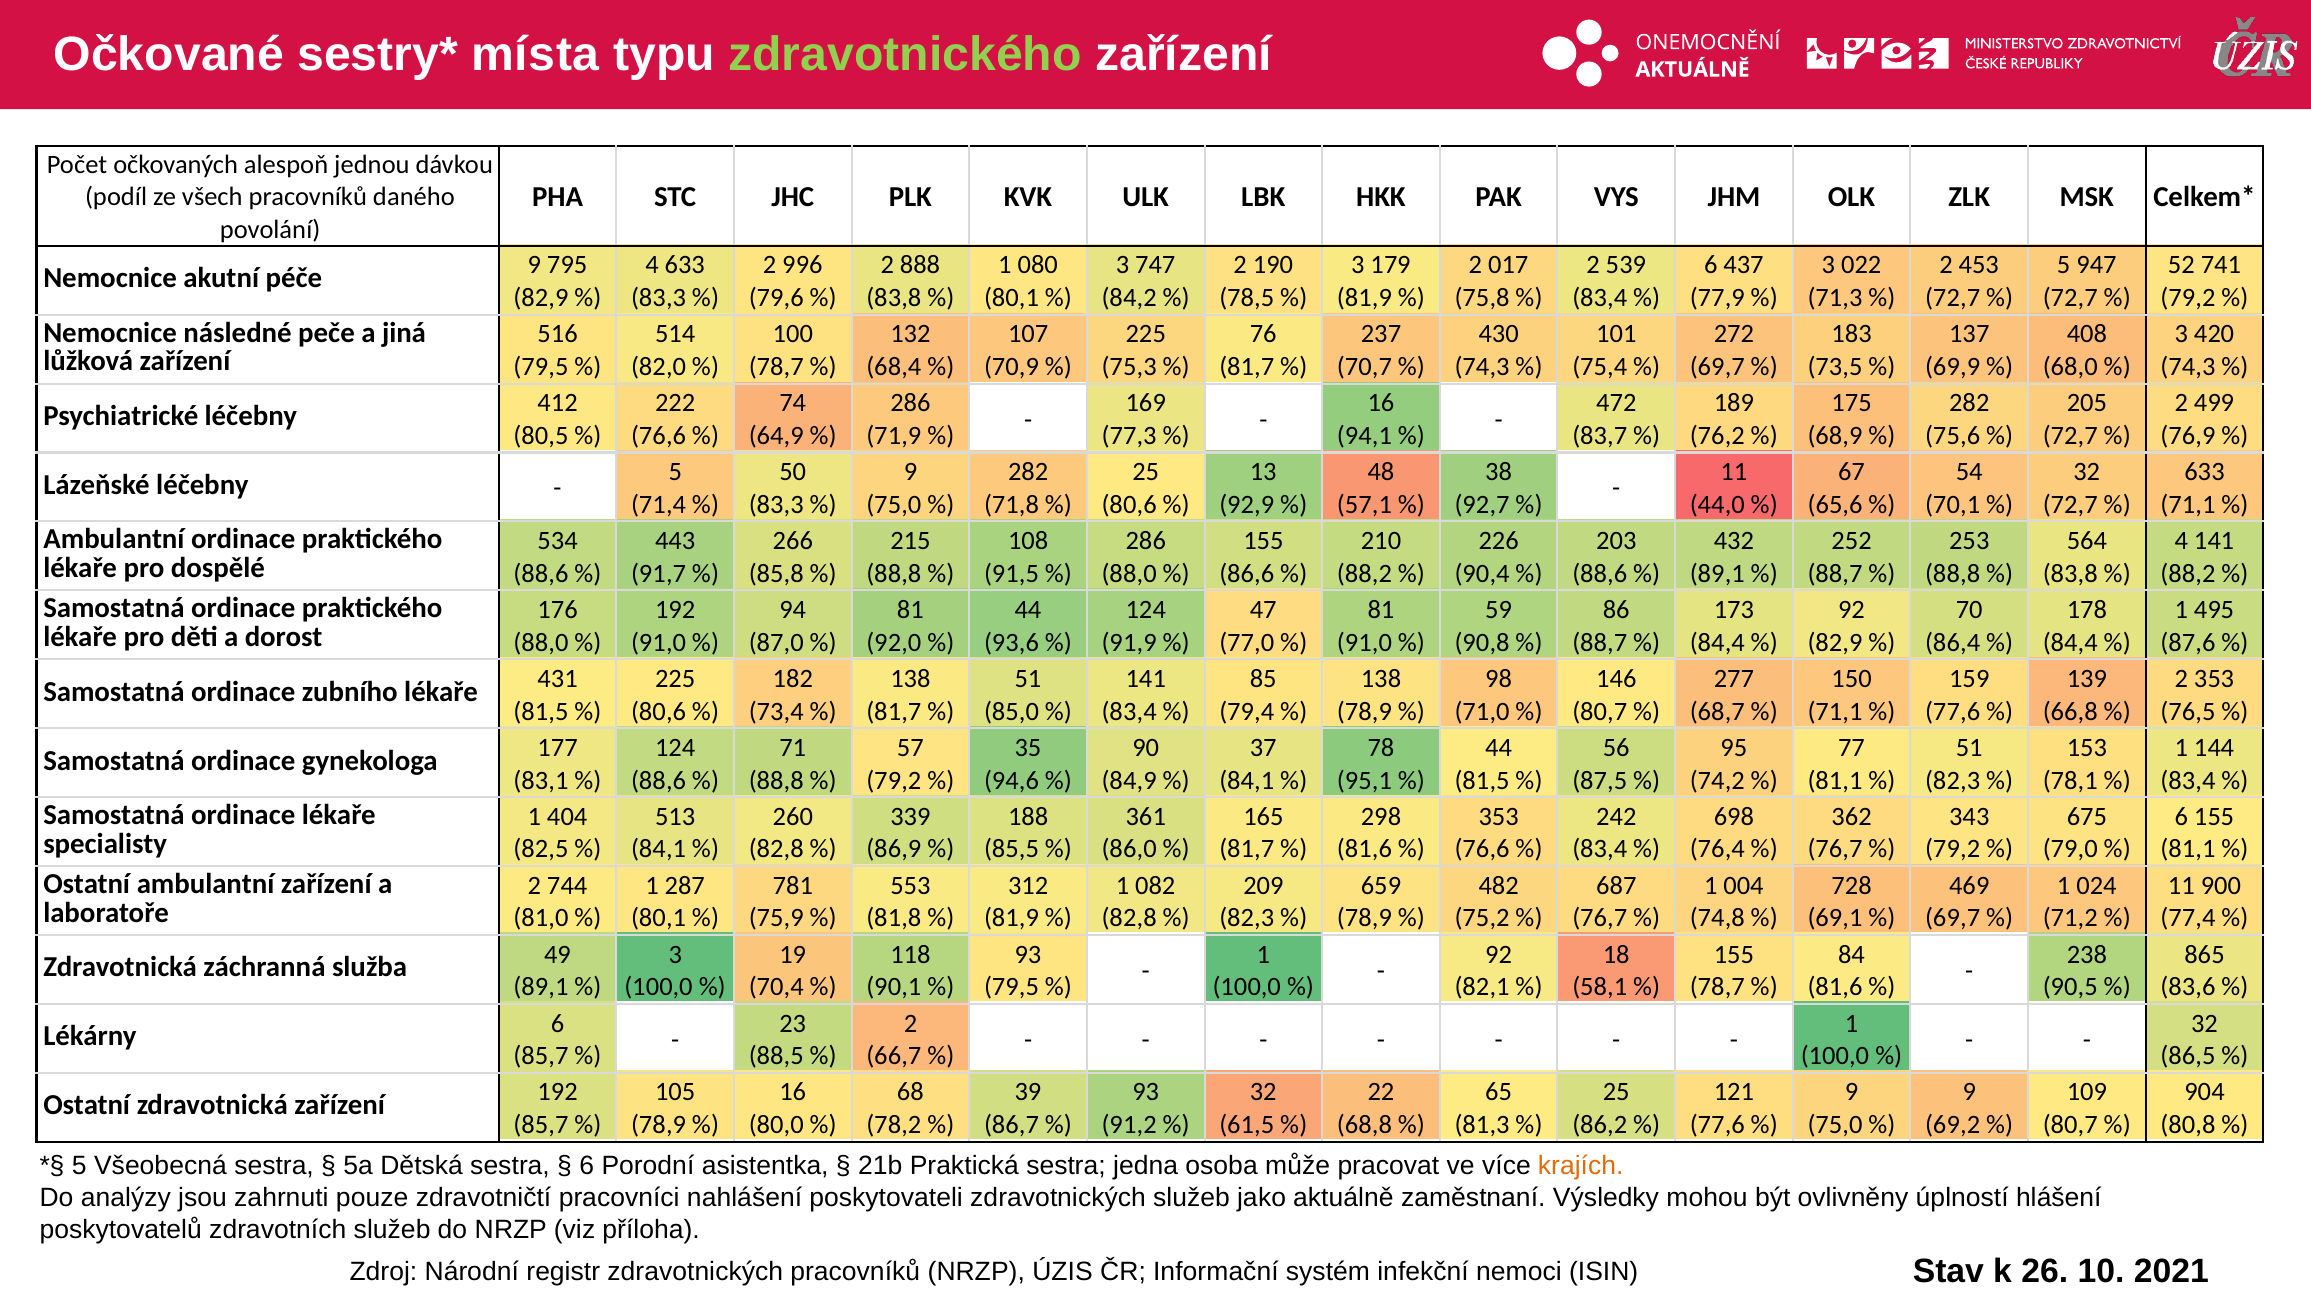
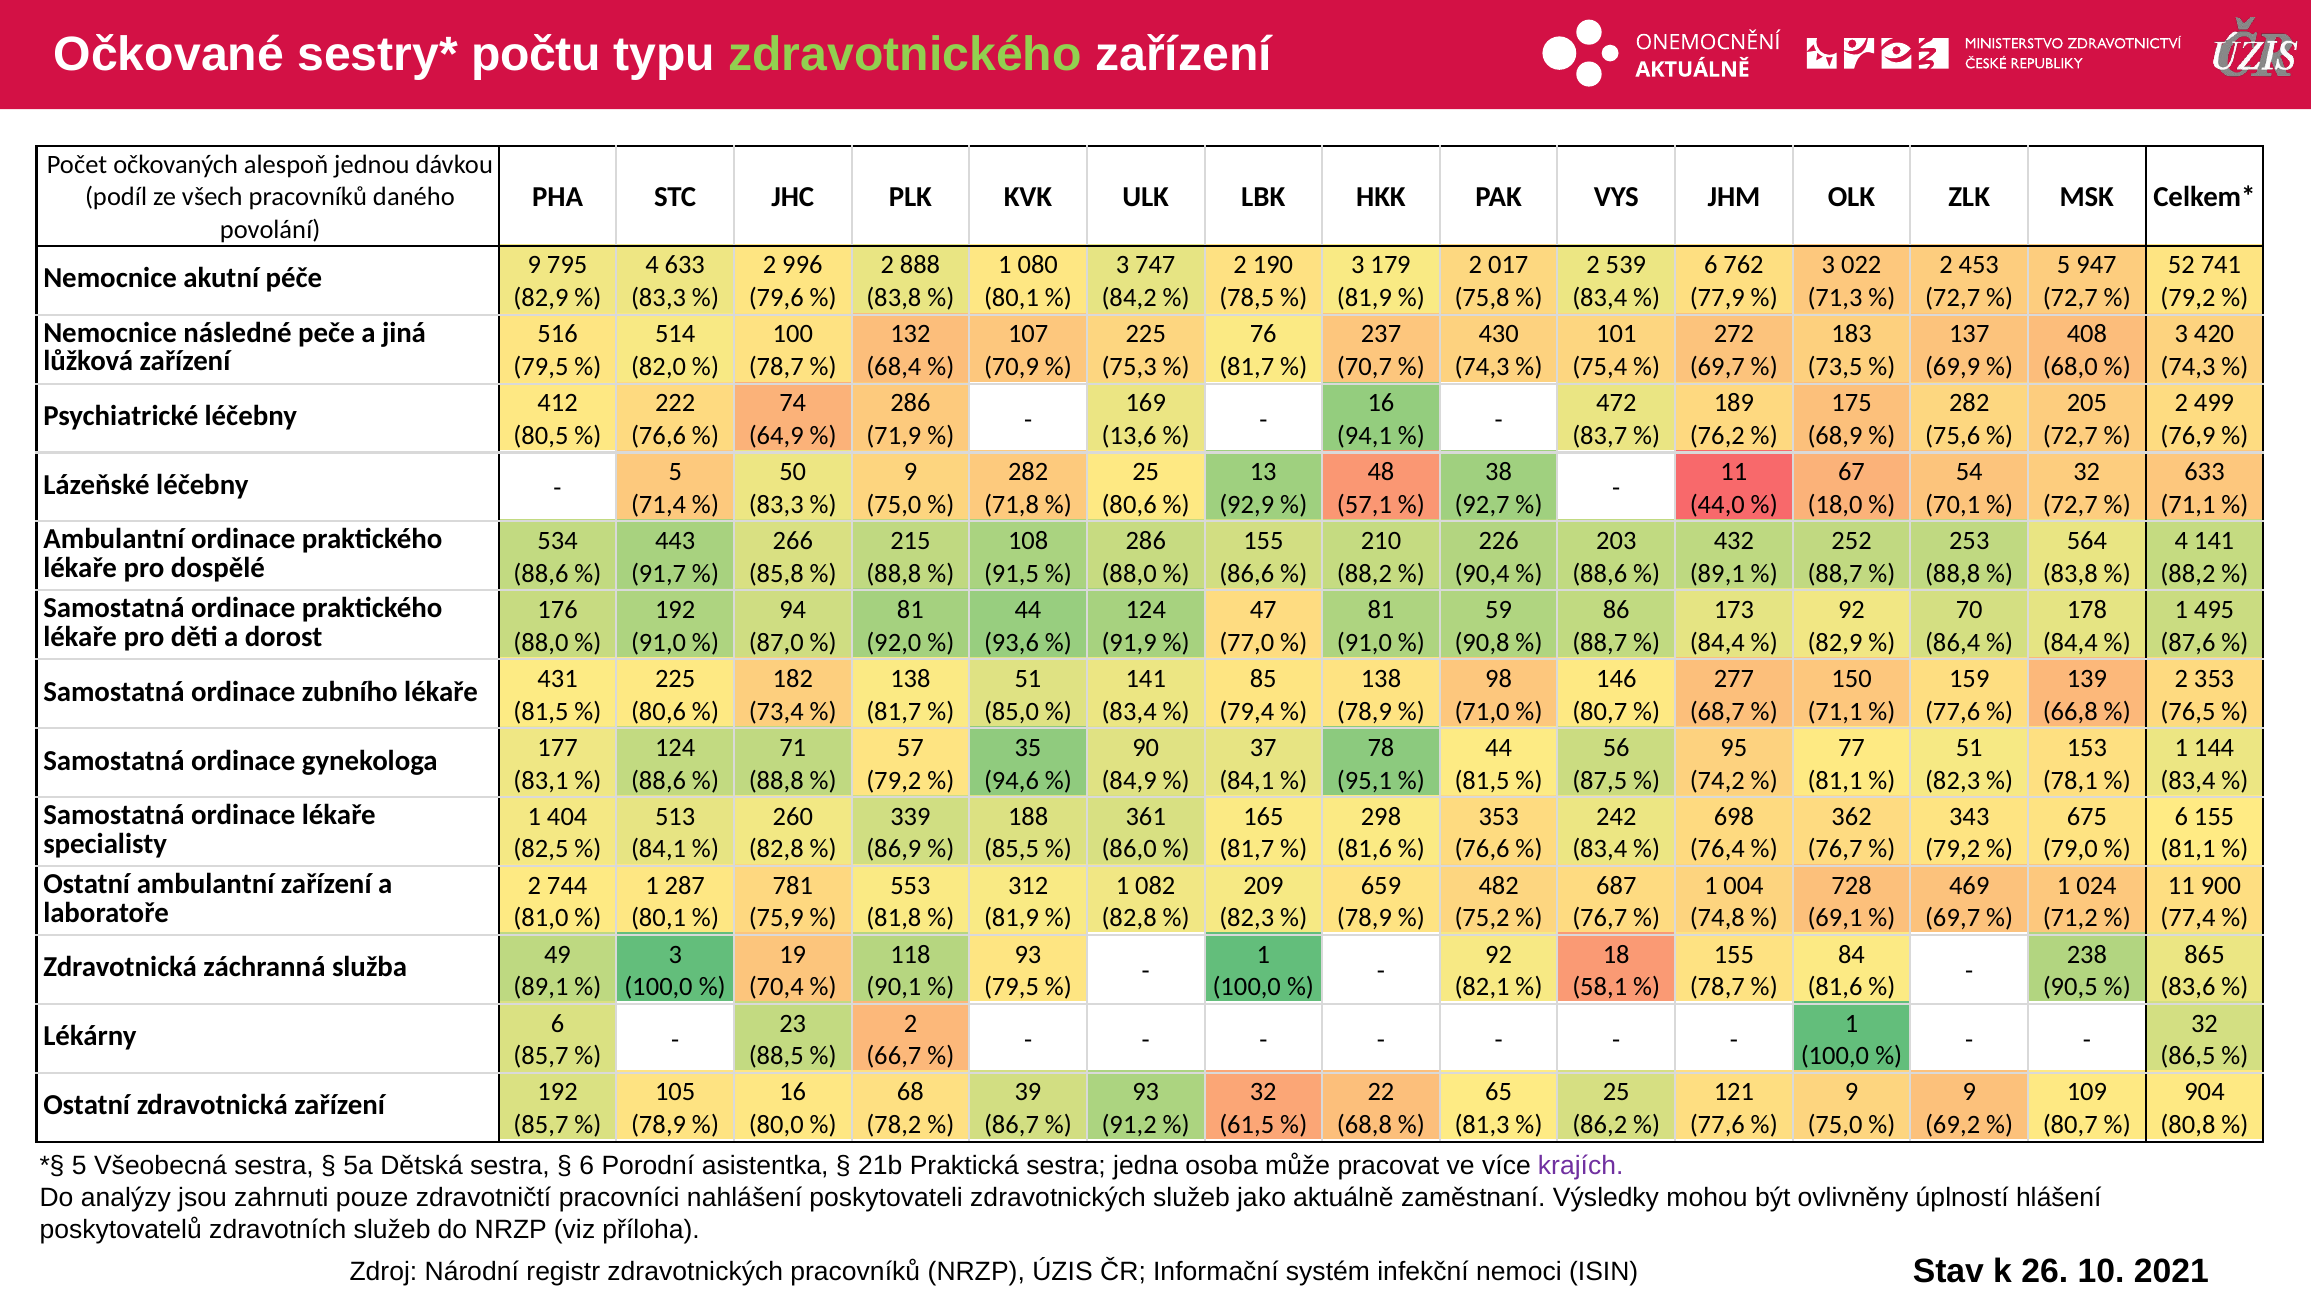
místa: místa -> počtu
437: 437 -> 762
77,3: 77,3 -> 13,6
65,6: 65,6 -> 18,0
krajích colour: orange -> purple
